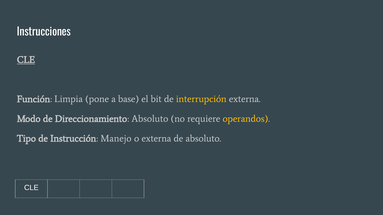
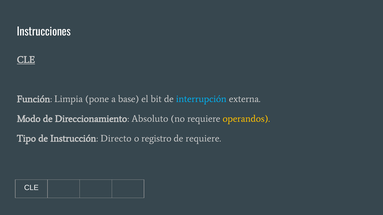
interrupción colour: yellow -> light blue
Manejo: Manejo -> Directo
o externa: externa -> registro
de absoluto: absoluto -> requiere
